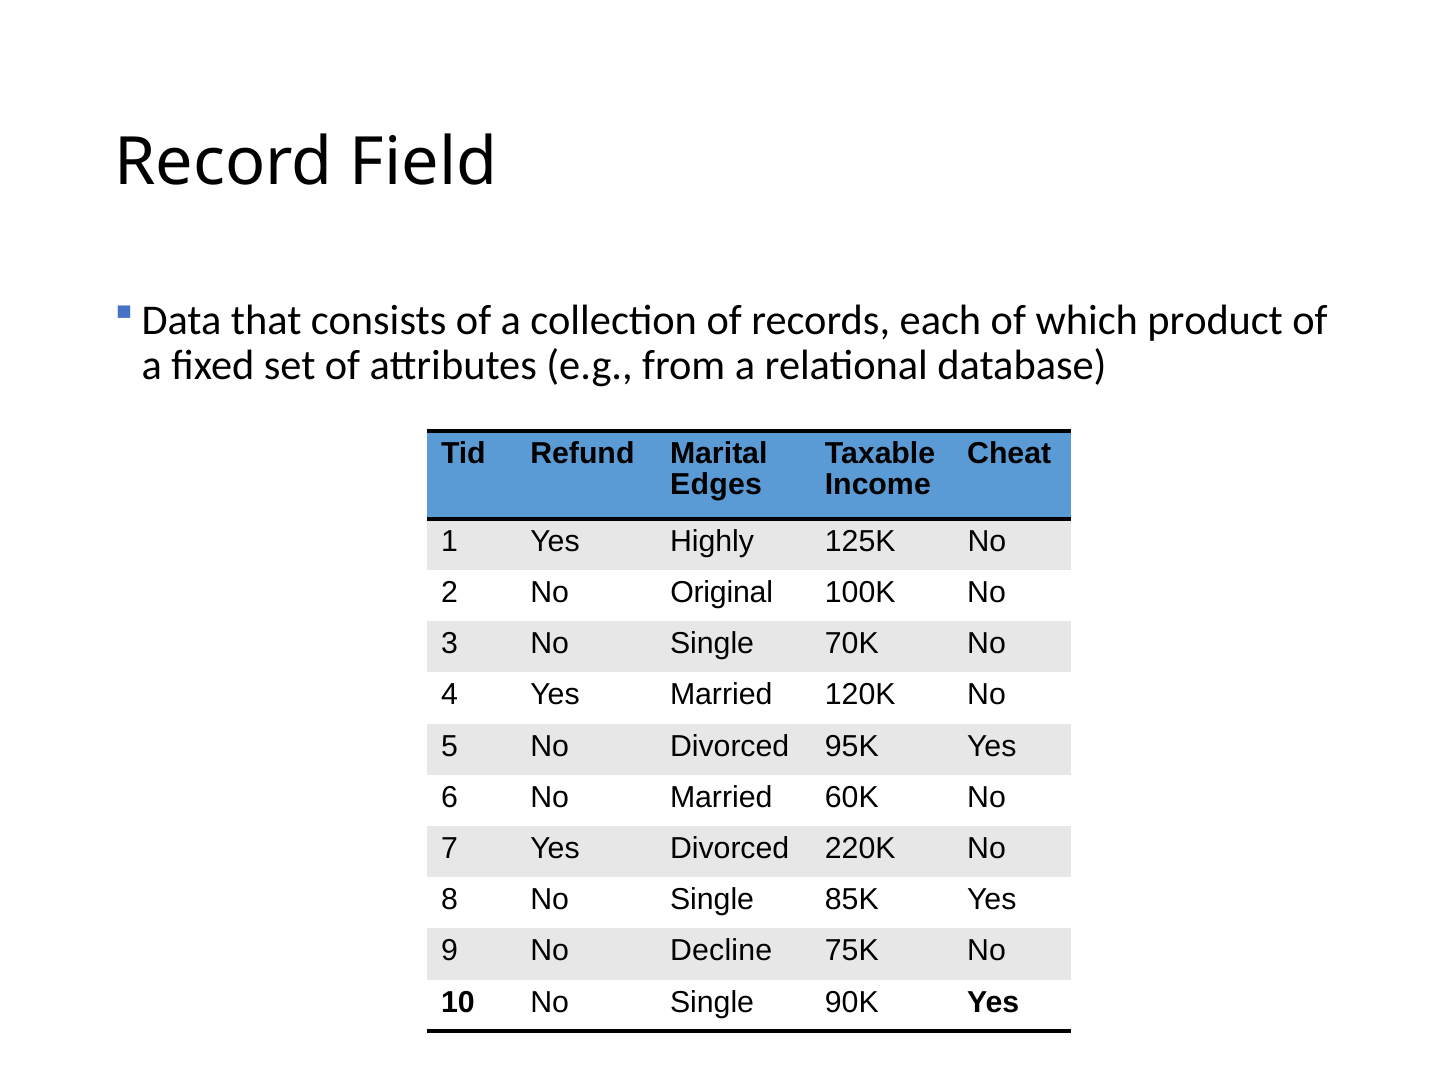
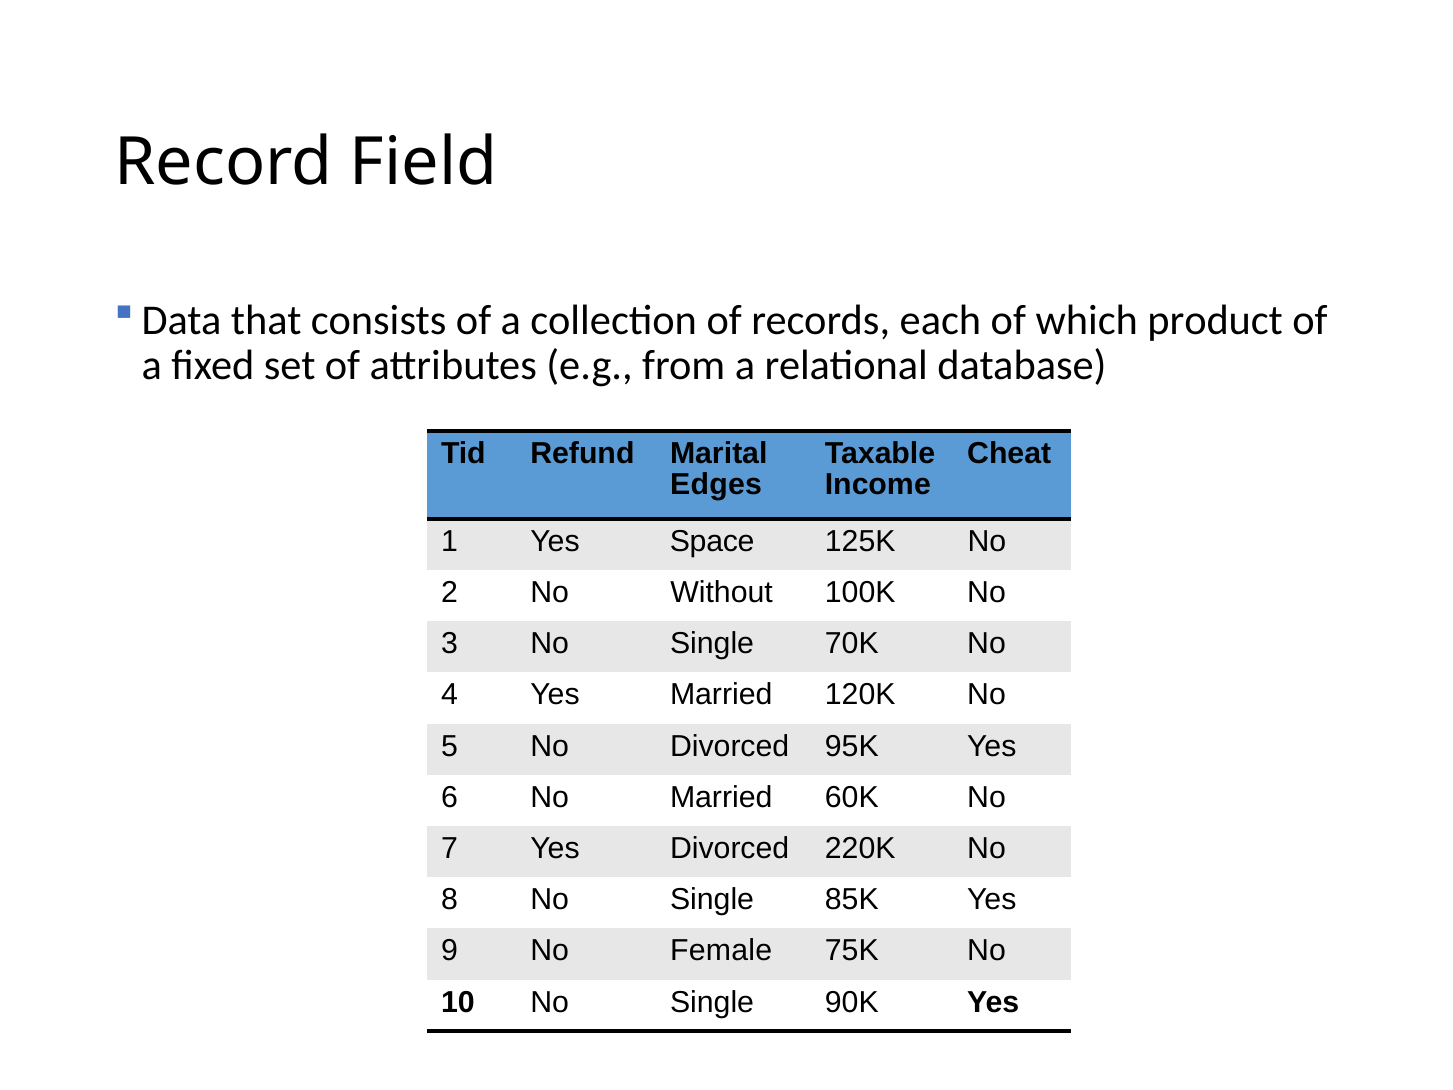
Highly: Highly -> Space
Original: Original -> Without
Decline: Decline -> Female
